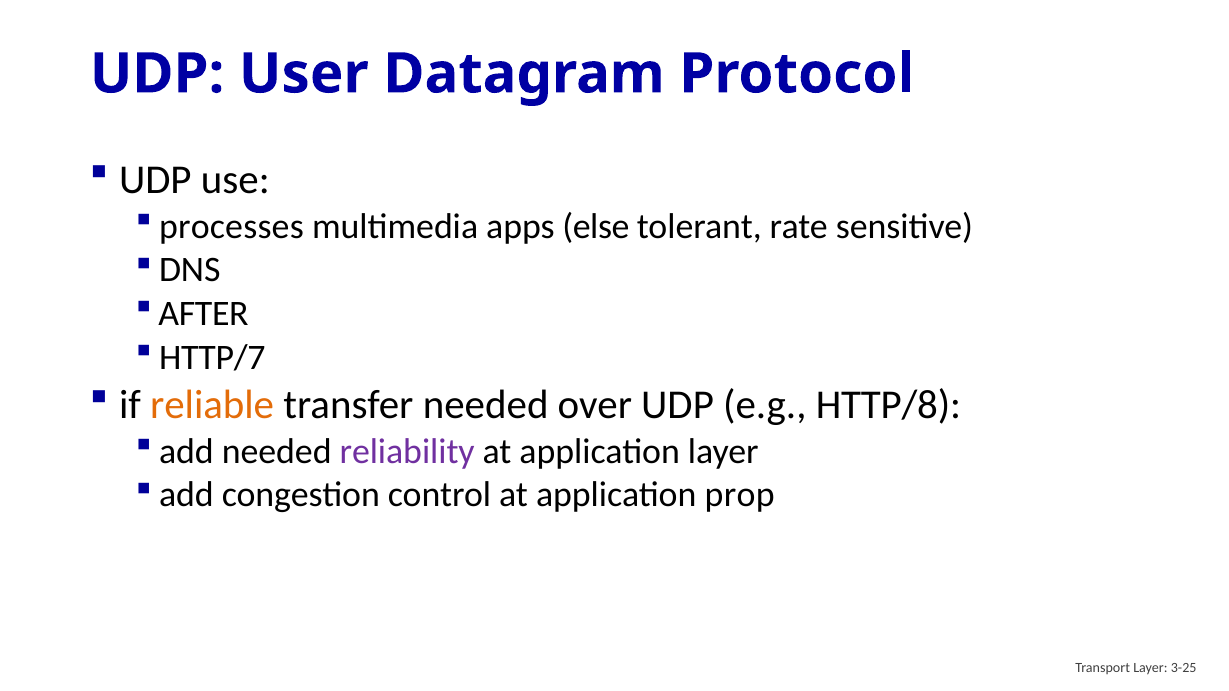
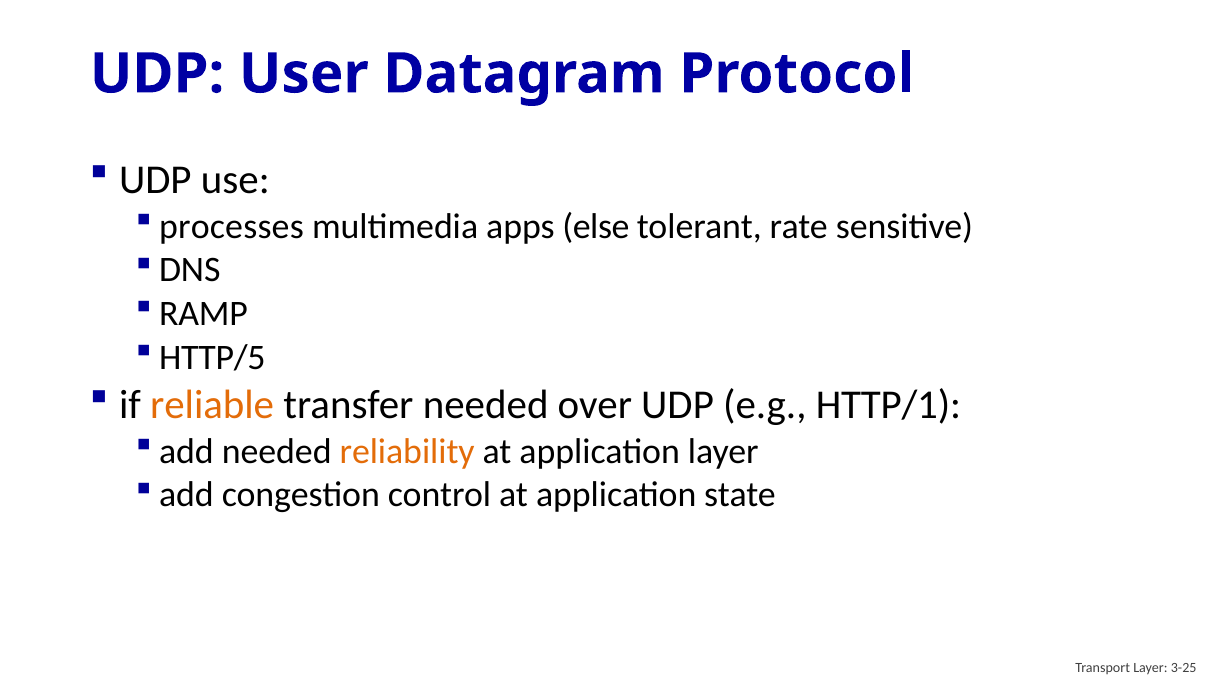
AFTER: AFTER -> RAMP
HTTP/7: HTTP/7 -> HTTP/5
HTTP/8: HTTP/8 -> HTTP/1
reliability colour: purple -> orange
prop: prop -> state
